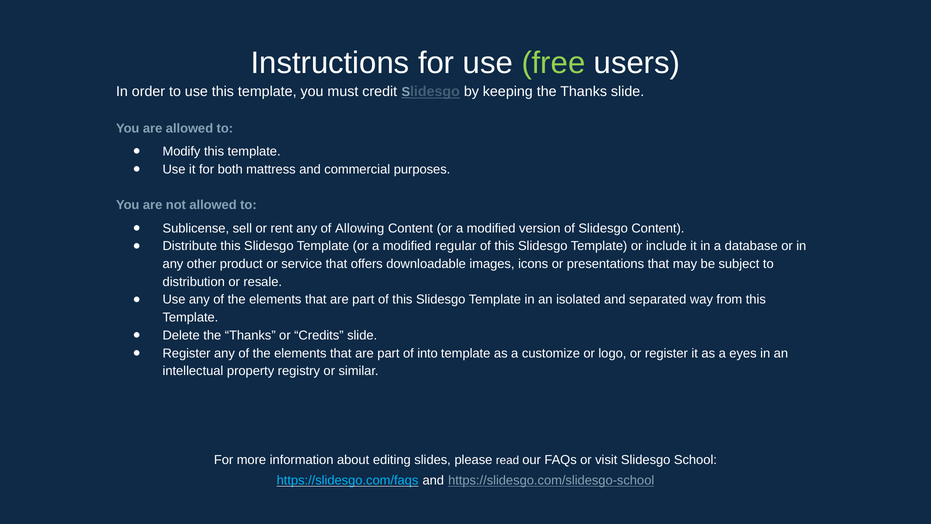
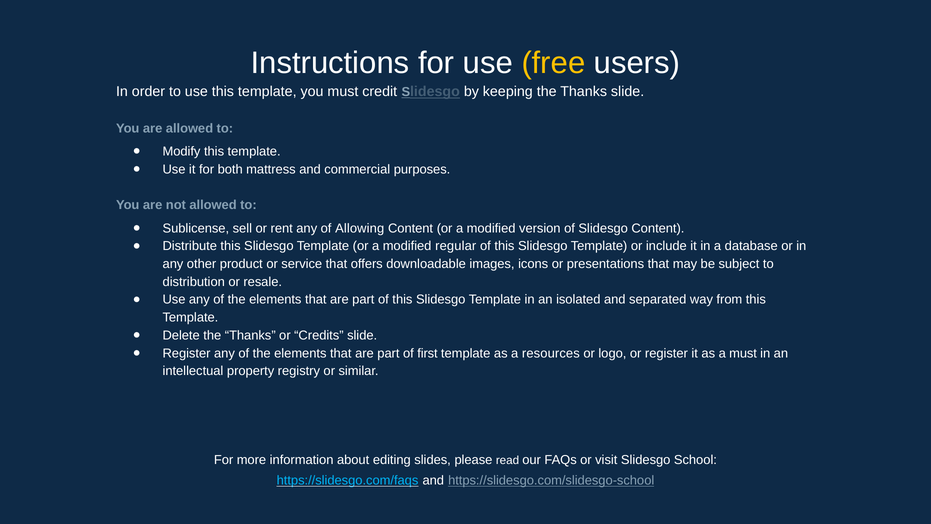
free colour: light green -> yellow
into: into -> first
customize: customize -> resources
a eyes: eyes -> must
